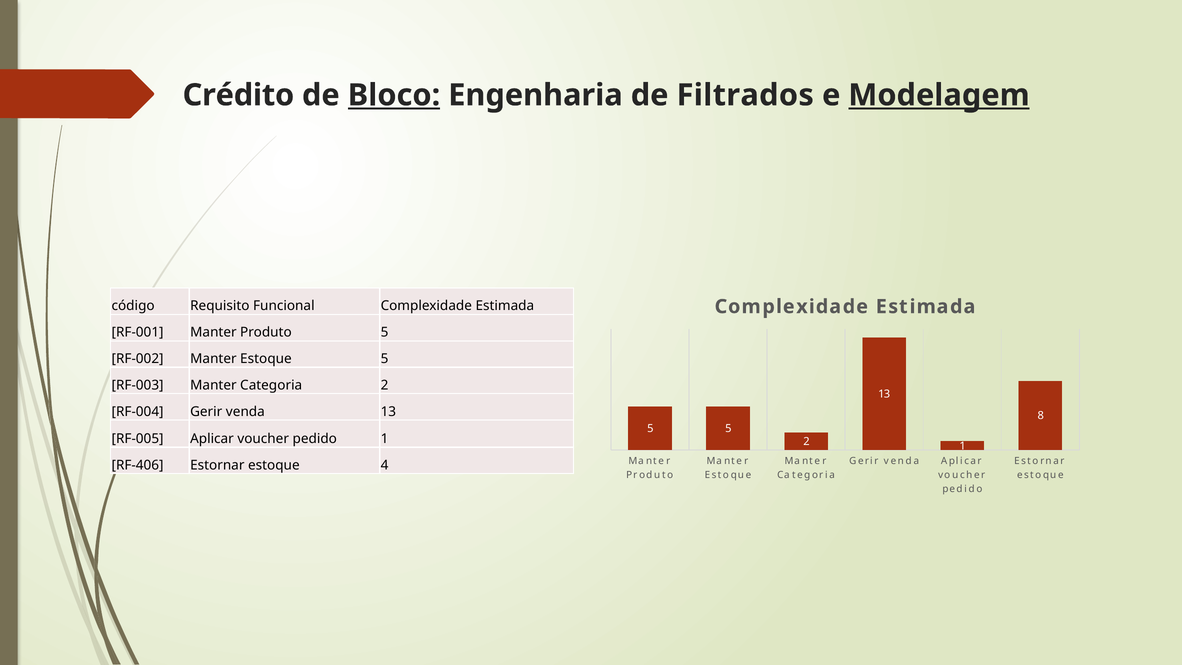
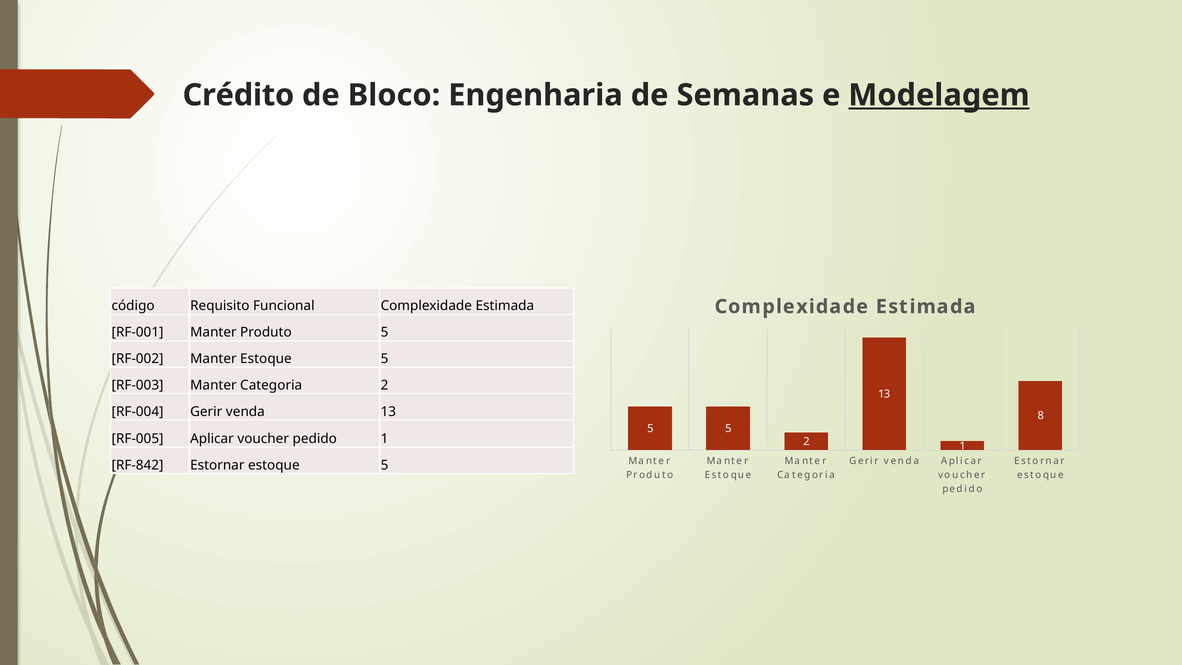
Bloco underline: present -> none
Filtrados: Filtrados -> Semanas
RF-406: RF-406 -> RF-842
4 at (385, 465): 4 -> 5
